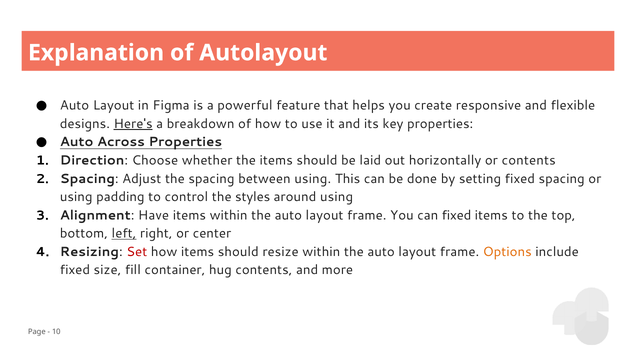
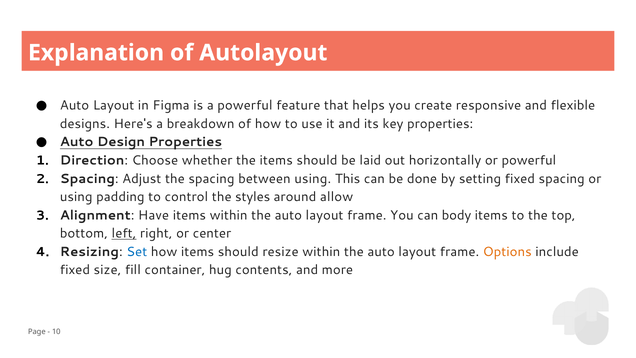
Here's underline: present -> none
Across: Across -> Design
or contents: contents -> powerful
around using: using -> allow
can fixed: fixed -> body
Set colour: red -> blue
